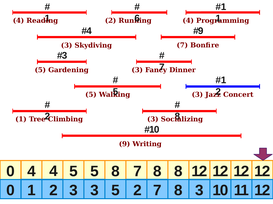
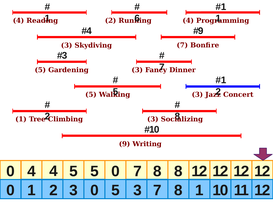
5 8: 8 -> 0
3 3: 3 -> 0
5 2: 2 -> 3
8 3: 3 -> 1
